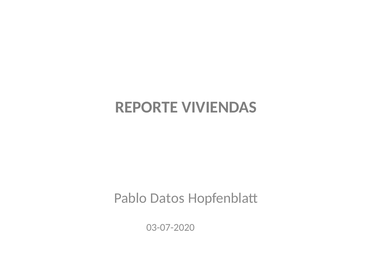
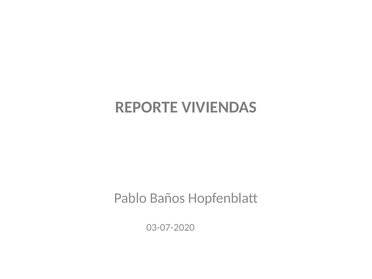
Datos: Datos -> Baños
